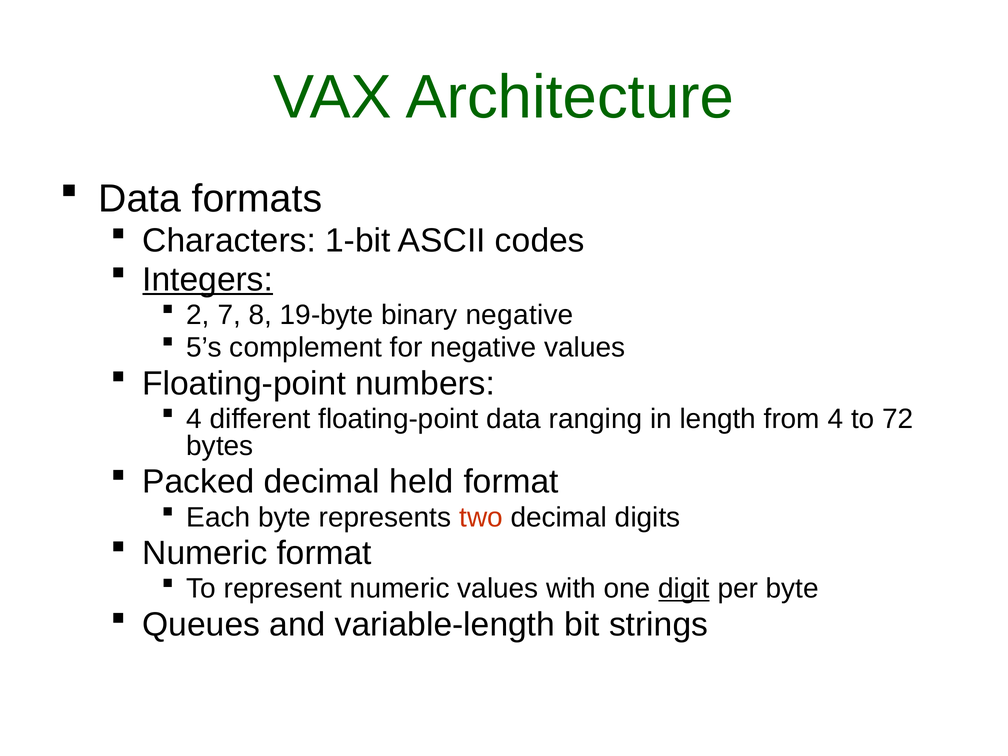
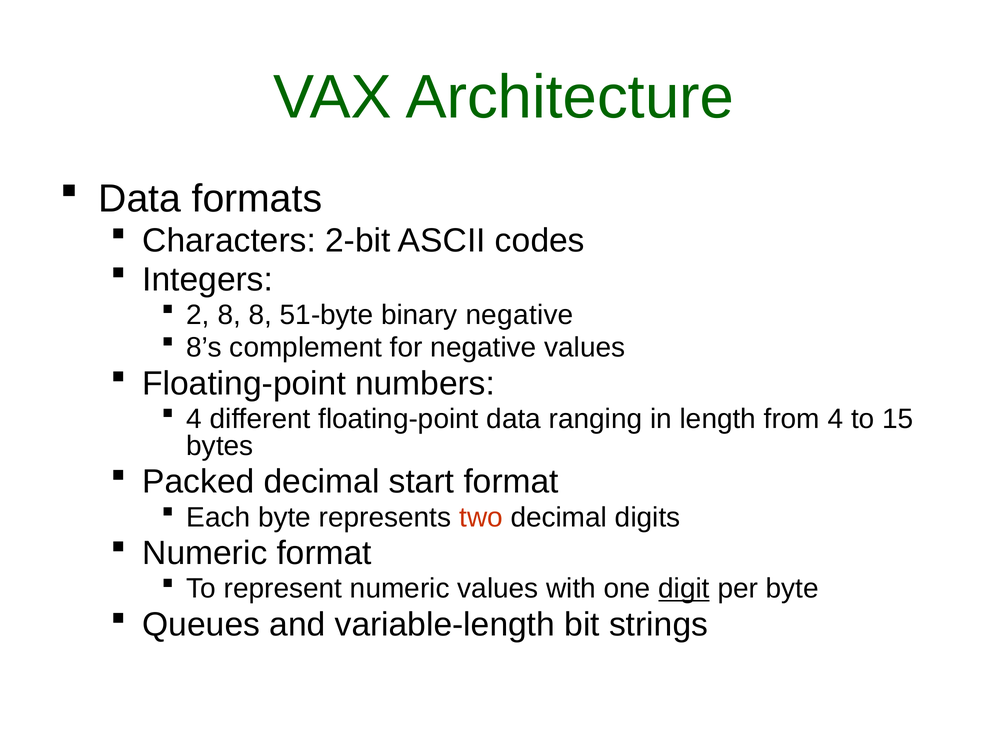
1-bit: 1-bit -> 2-bit
Integers underline: present -> none
2 7: 7 -> 8
19-byte: 19-byte -> 51-byte
5’s: 5’s -> 8’s
72: 72 -> 15
held: held -> start
